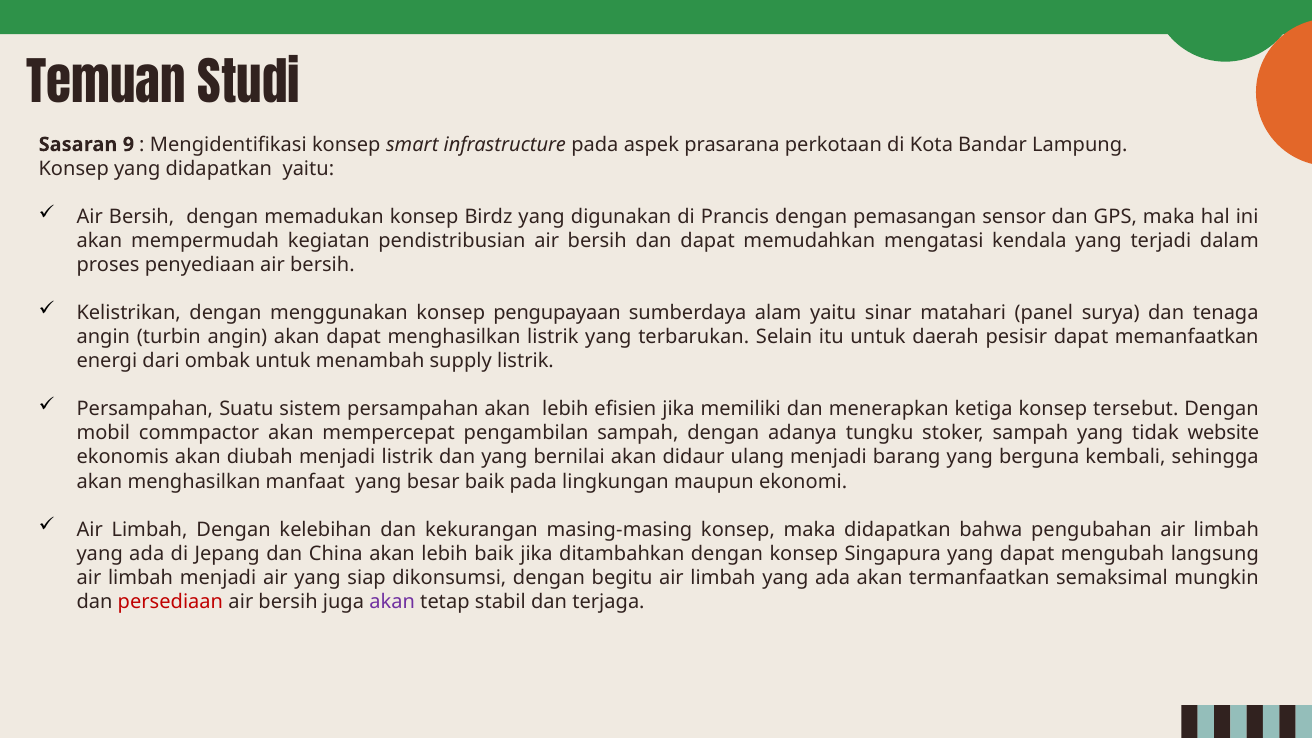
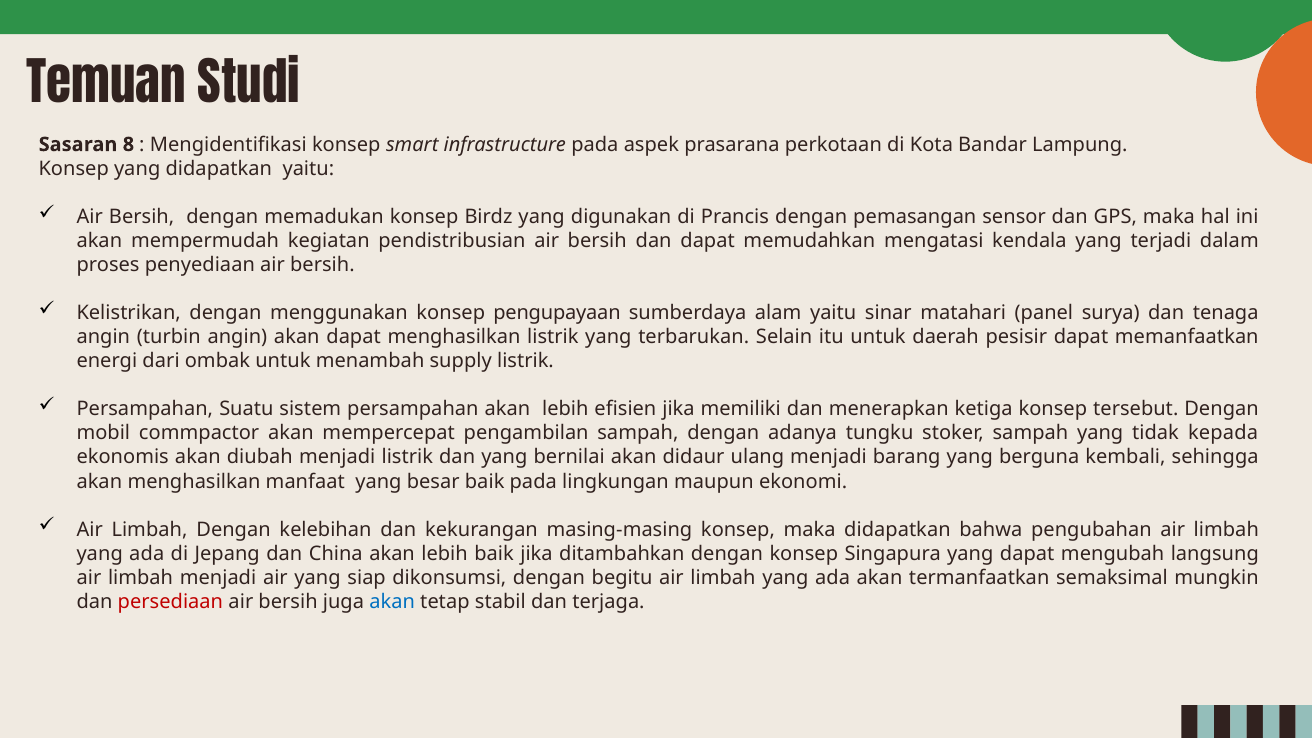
9: 9 -> 8
website: website -> kepada
akan at (392, 602) colour: purple -> blue
